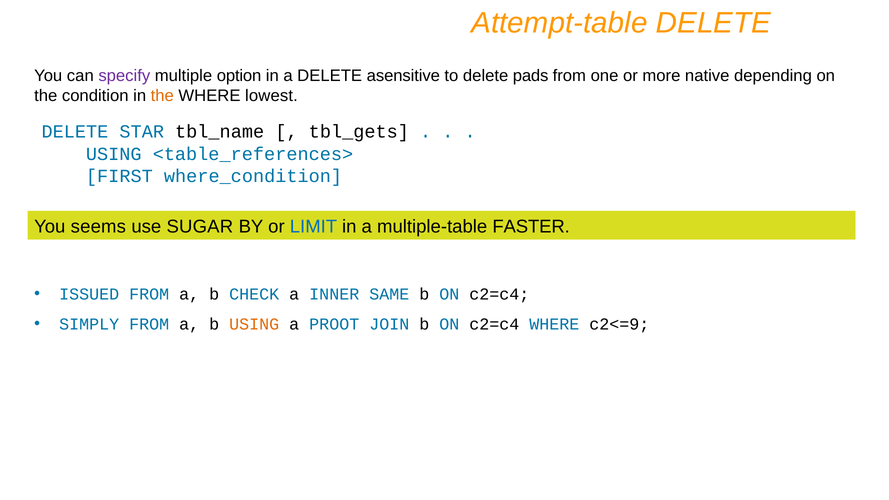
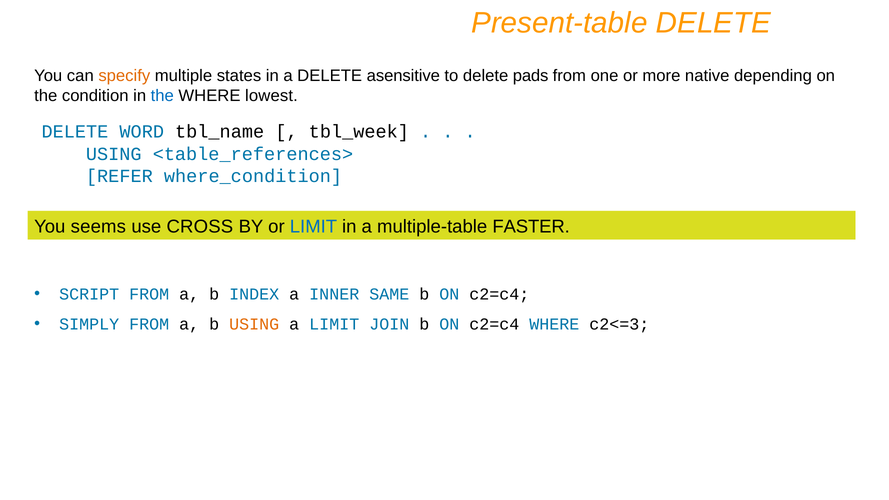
Attempt-table: Attempt-table -> Present-table
specify colour: purple -> orange
option: option -> states
the at (162, 96) colour: orange -> blue
STAR: STAR -> WORD
tbl_gets: tbl_gets -> tbl_week
FIRST: FIRST -> REFER
SUGAR: SUGAR -> CROSS
ISSUED: ISSUED -> SCRIPT
CHECK: CHECK -> INDEX
a PROOT: PROOT -> LIMIT
c2<=9: c2<=9 -> c2<=3
